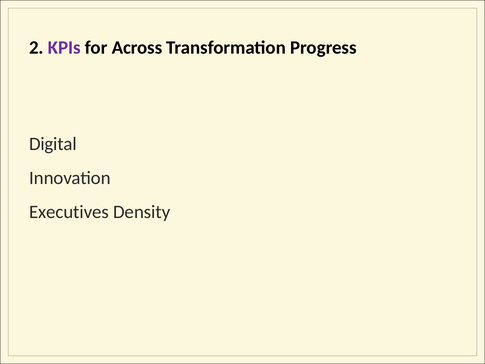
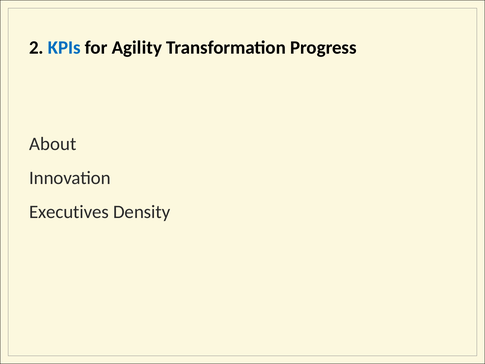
KPIs colour: purple -> blue
Across: Across -> Agility
Digital: Digital -> About
